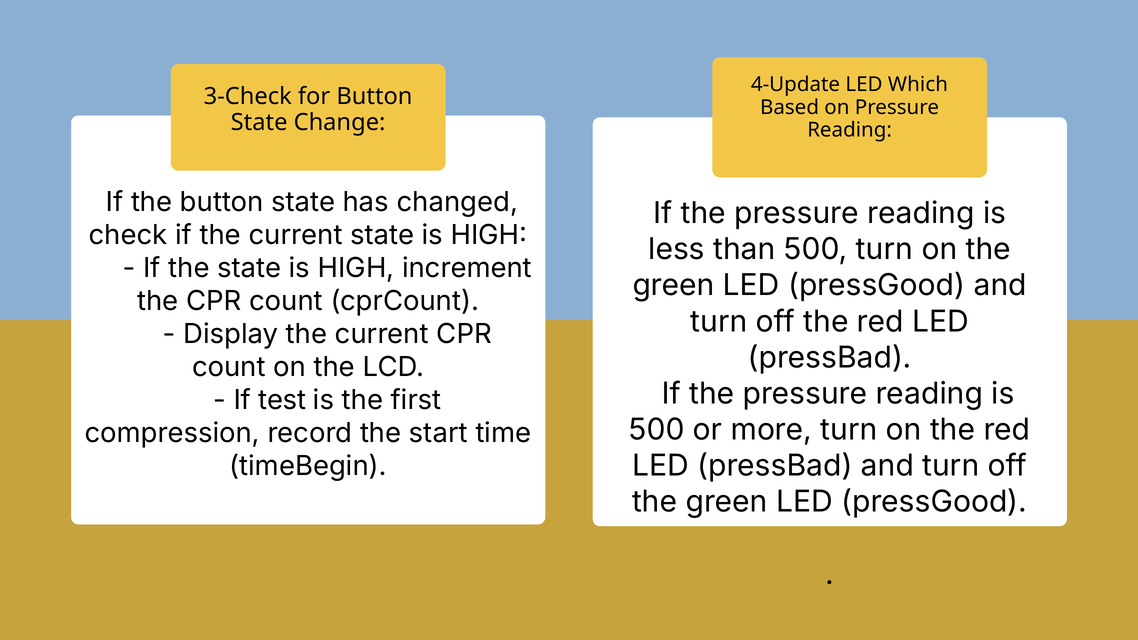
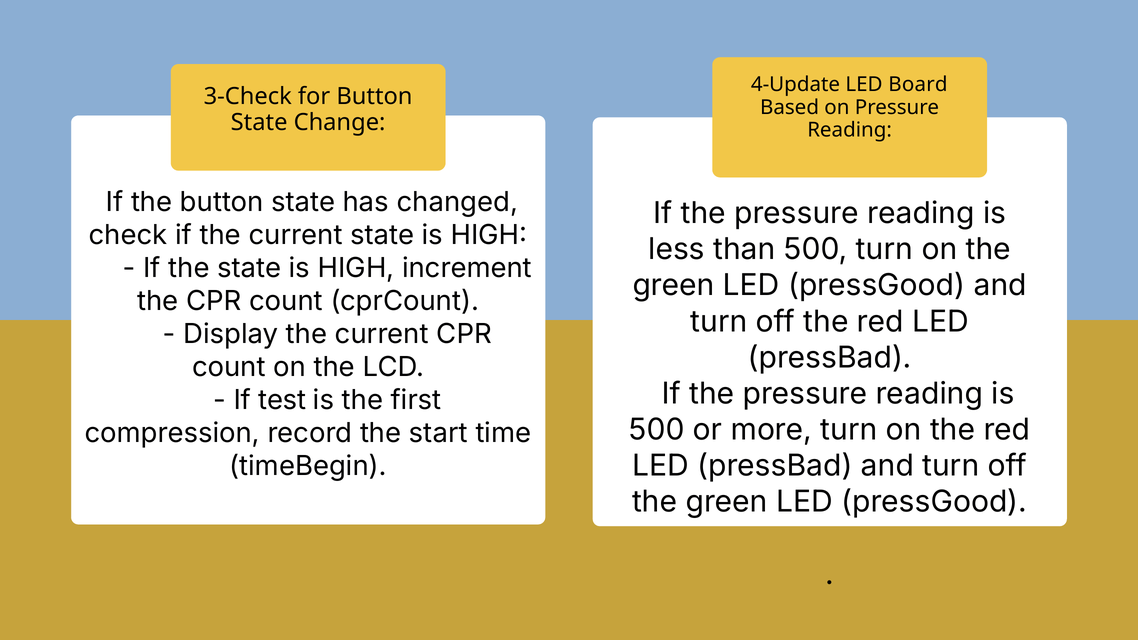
Which: Which -> Board
